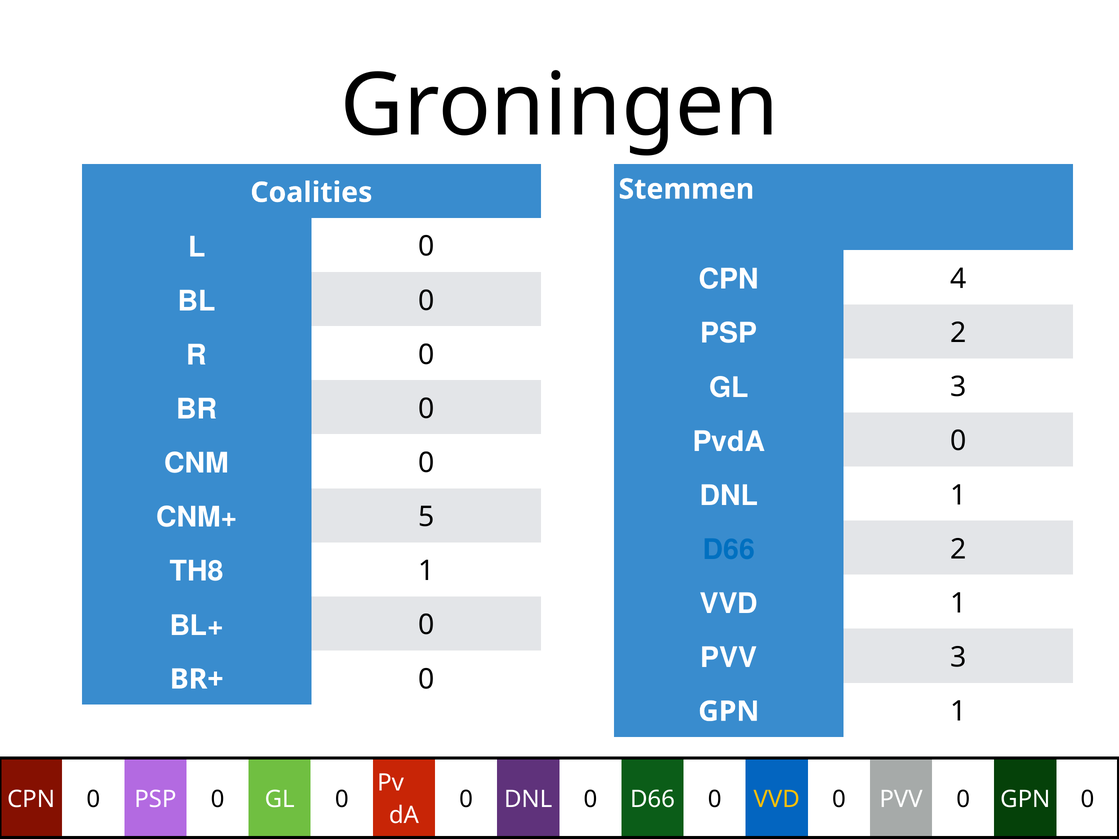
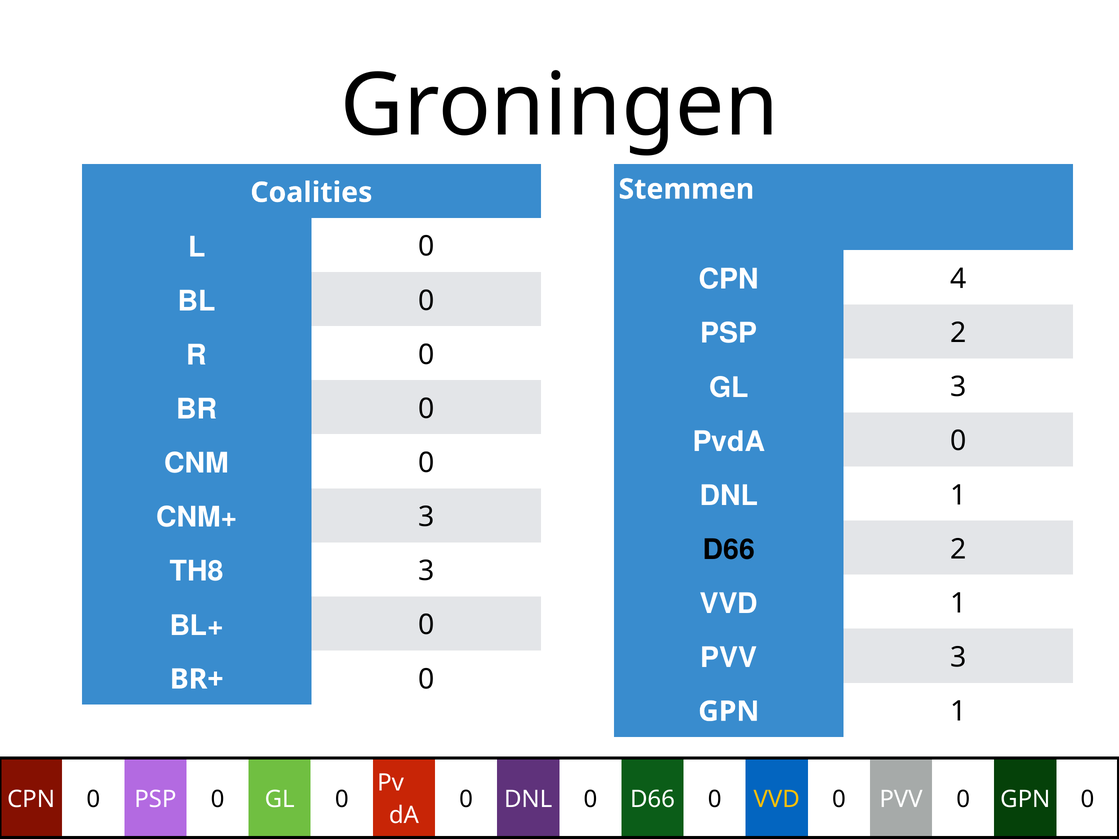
CNM+ 5: 5 -> 3
D66 at (729, 550) colour: blue -> black
TH8 1: 1 -> 3
